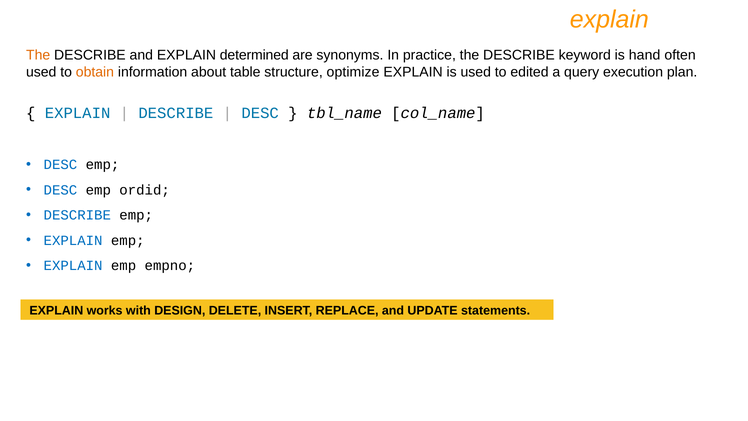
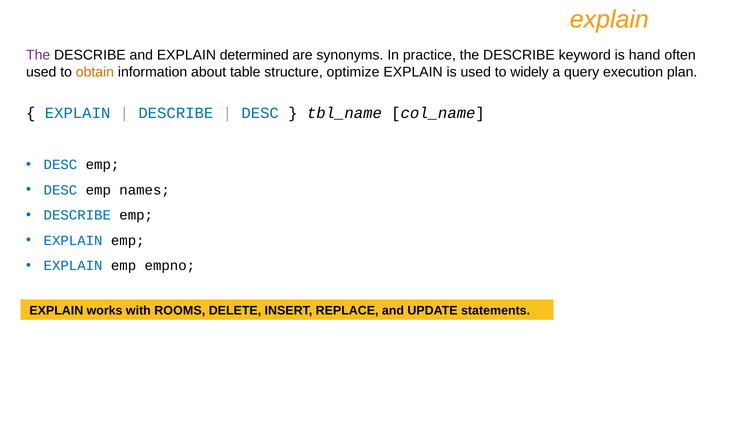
The at (38, 55) colour: orange -> purple
edited: edited -> widely
ordid: ordid -> names
DESIGN: DESIGN -> ROOMS
